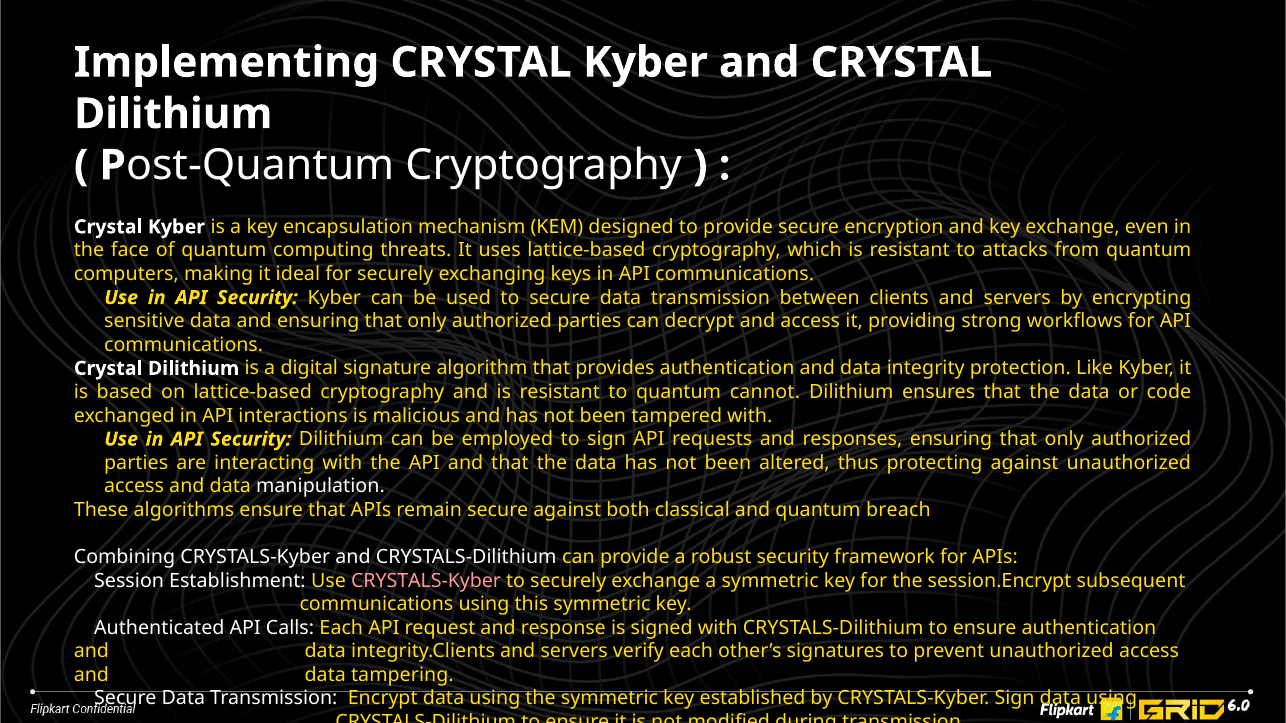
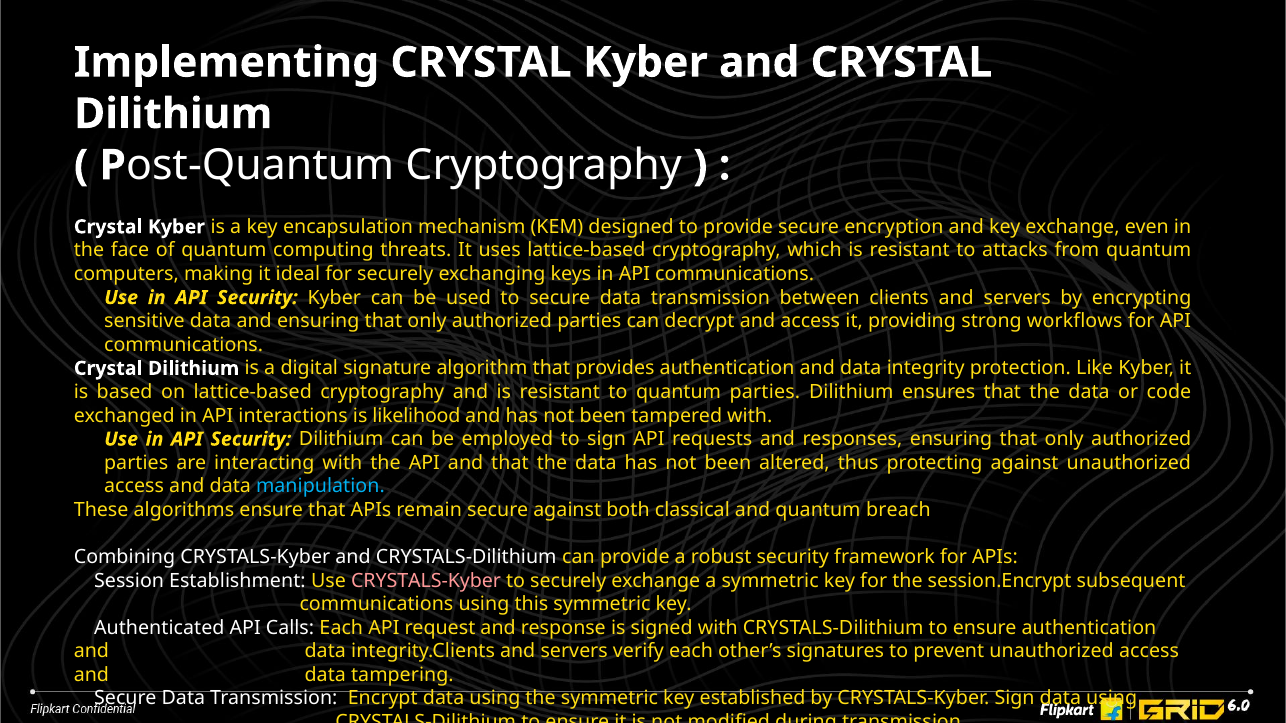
quantum cannot: cannot -> parties
malicious: malicious -> likelihood
manipulation colour: white -> light blue
